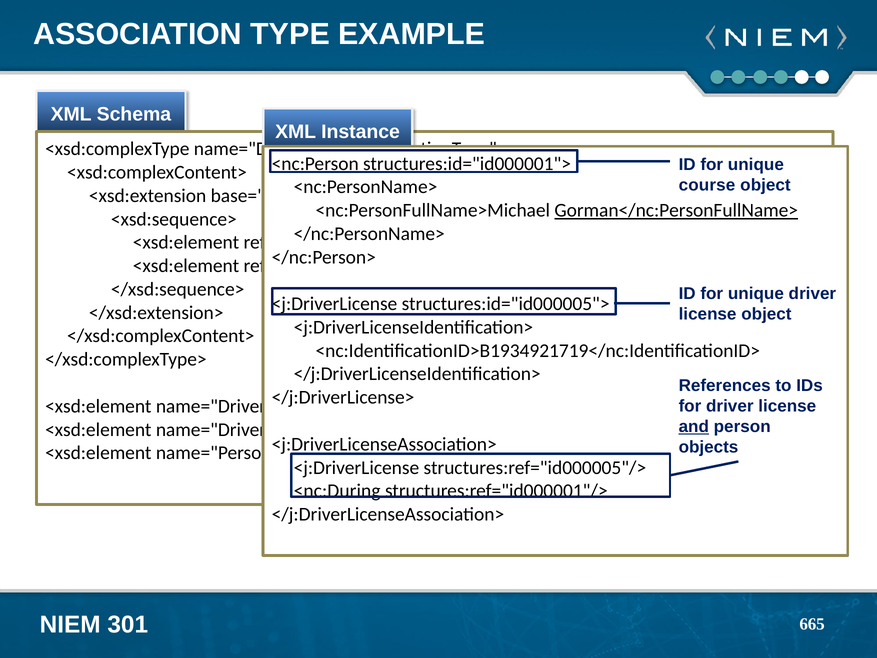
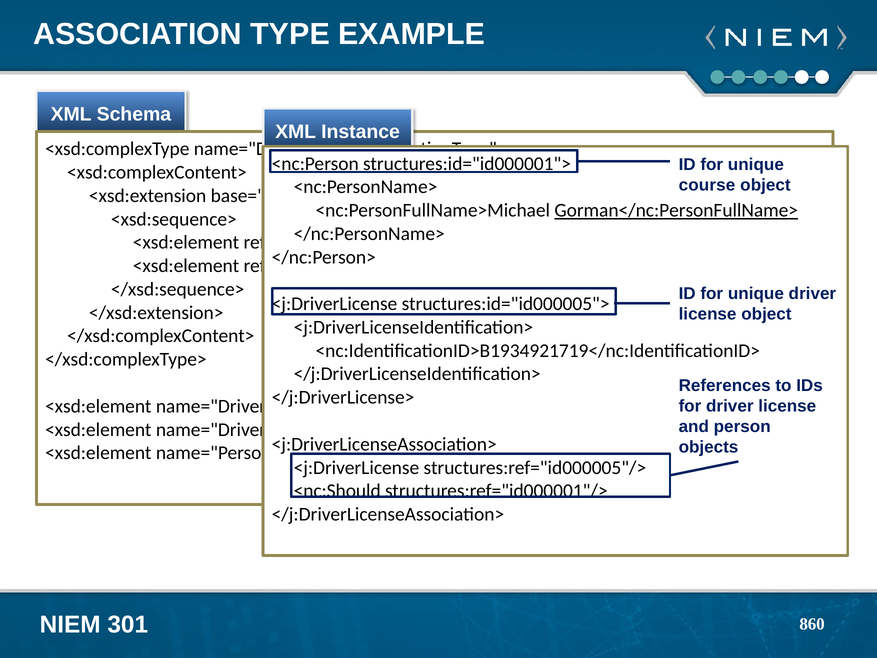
and underline: present -> none
<nc:During: <nc:During -> <nc:Should
665: 665 -> 860
